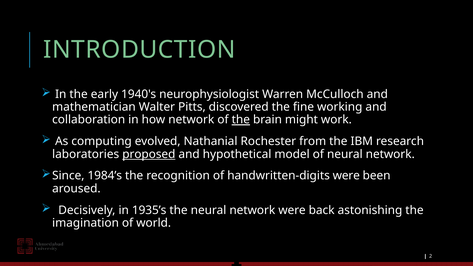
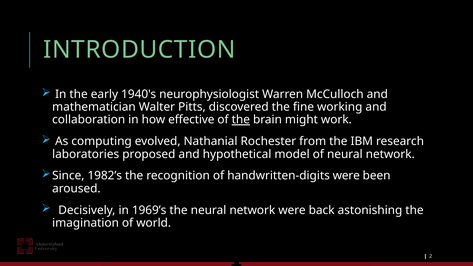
how network: network -> effective
proposed underline: present -> none
1984’s: 1984’s -> 1982’s
1935’s: 1935’s -> 1969’s
